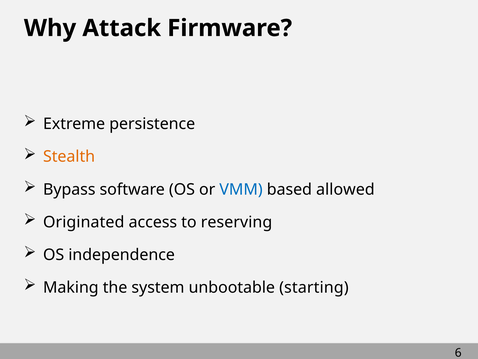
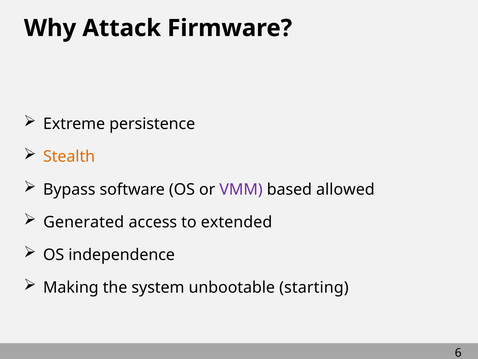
VMM colour: blue -> purple
Originated: Originated -> Generated
reserving: reserving -> extended
